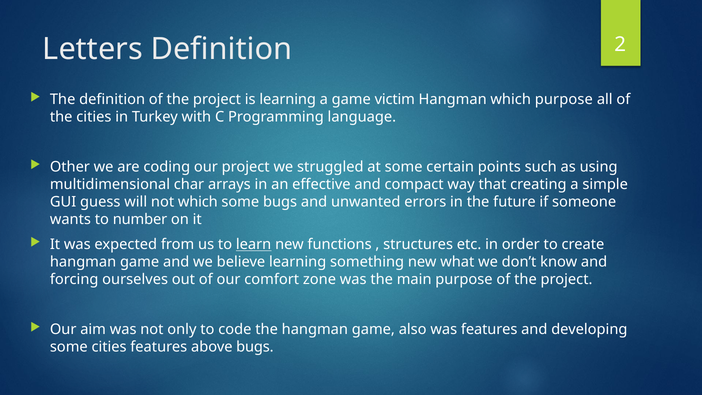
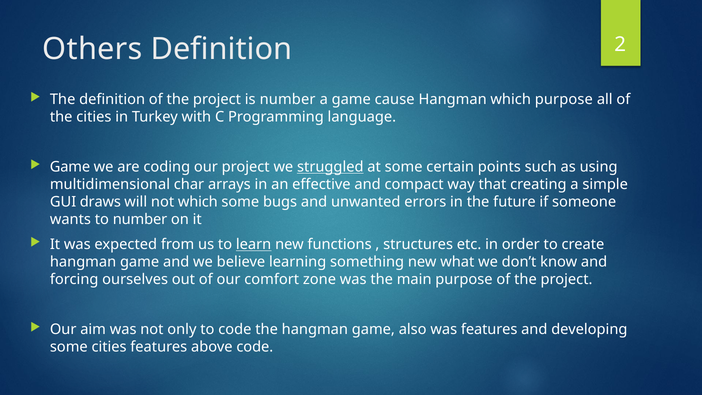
Letters: Letters -> Others
is learning: learning -> number
victim: victim -> cause
Other at (70, 167): Other -> Game
struggled underline: none -> present
guess: guess -> draws
above bugs: bugs -> code
